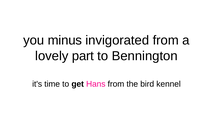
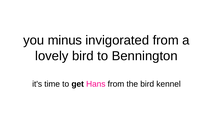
lovely part: part -> bird
